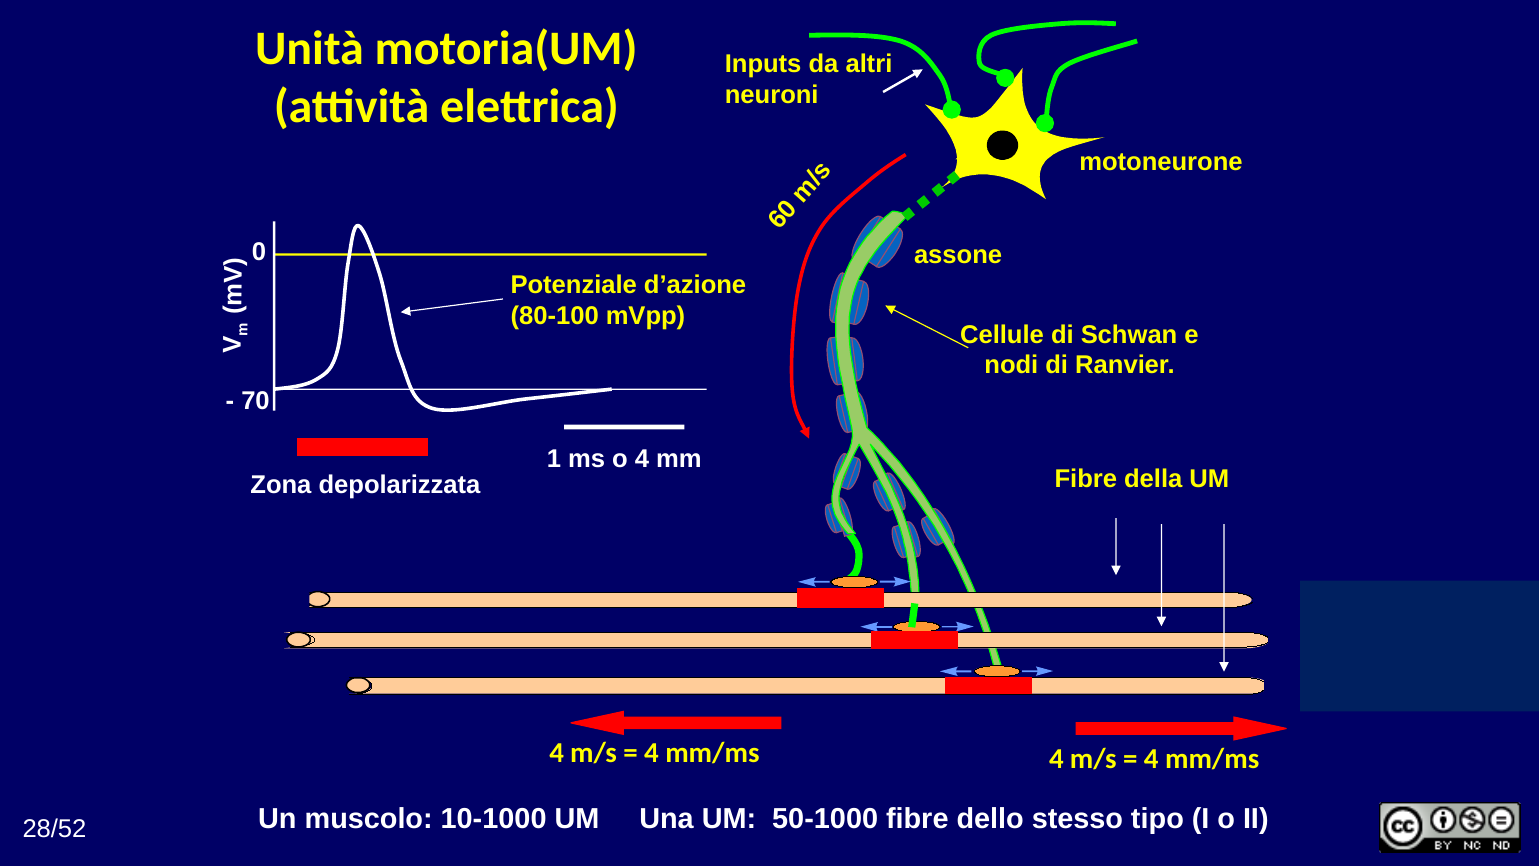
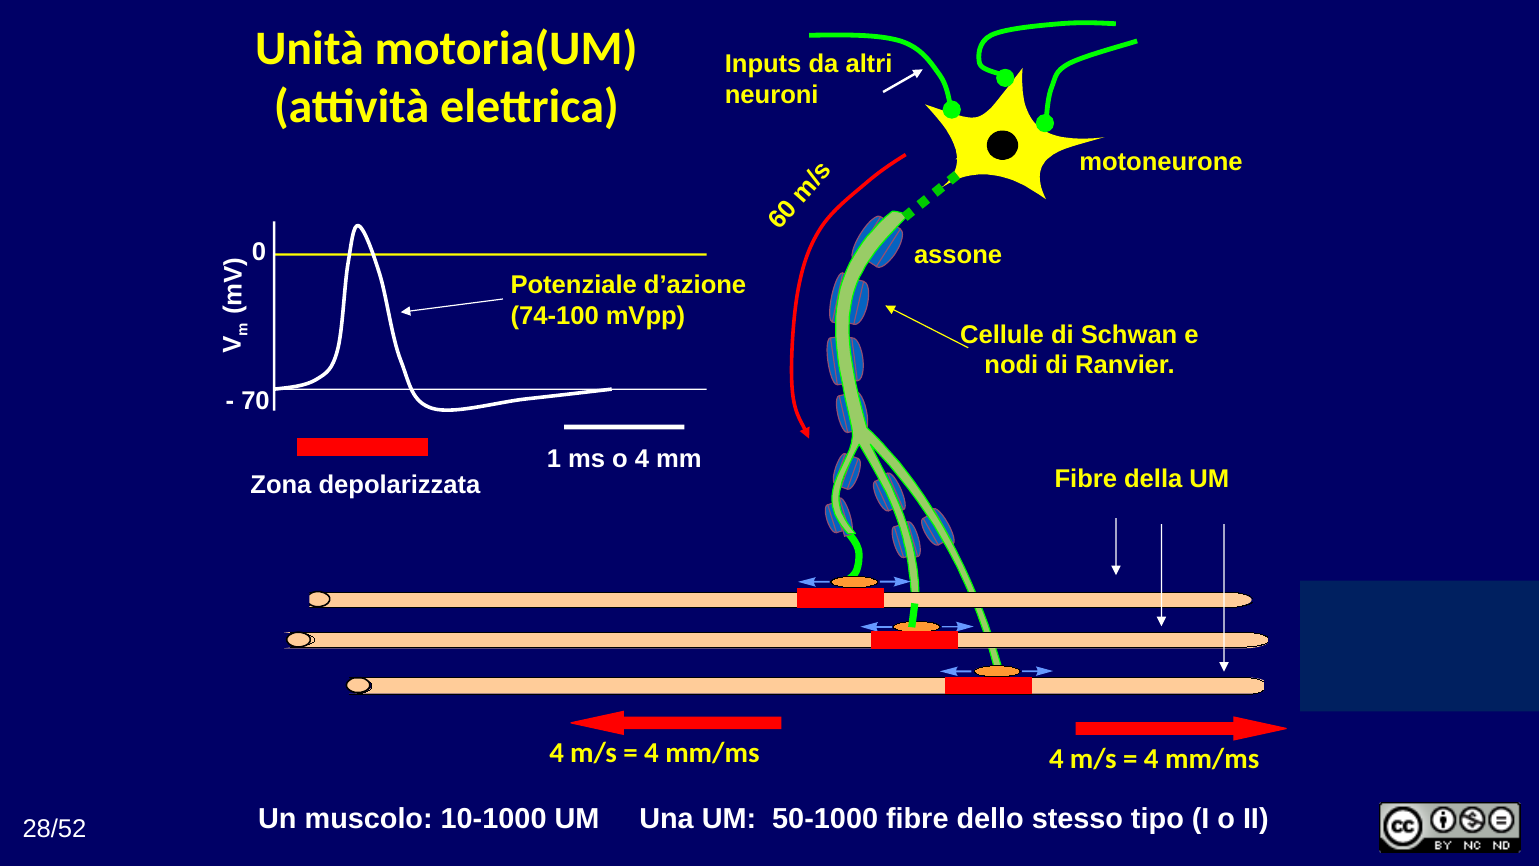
80-100: 80-100 -> 74-100
